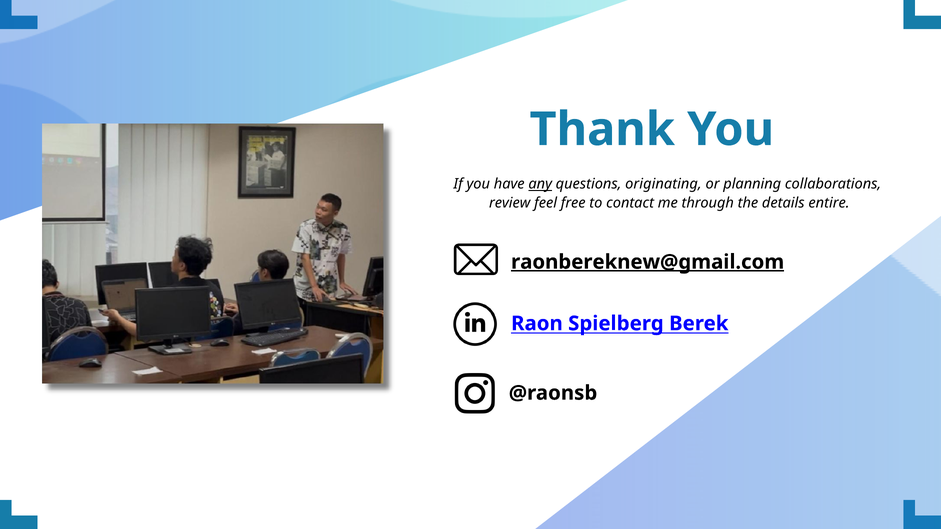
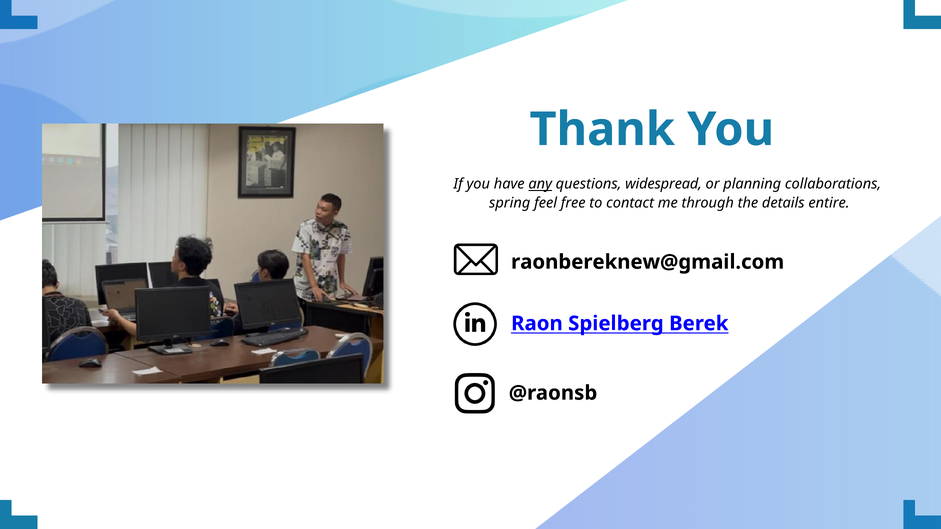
originating: originating -> widespread
review: review -> spring
raonbereknew@gmail.com underline: present -> none
